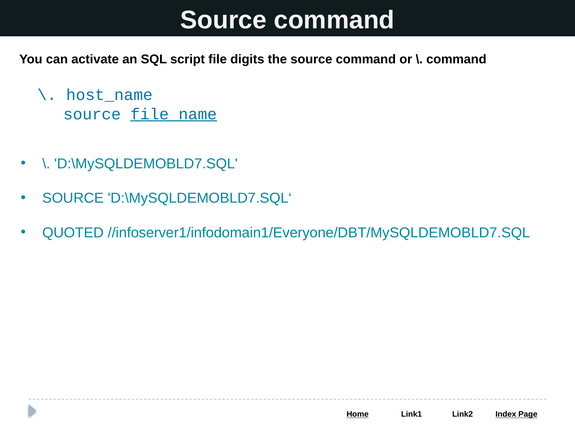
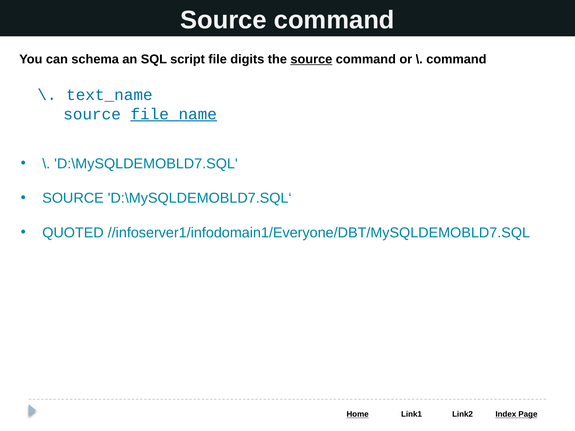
activate: activate -> schema
source at (311, 59) underline: none -> present
host_name: host_name -> text_name
